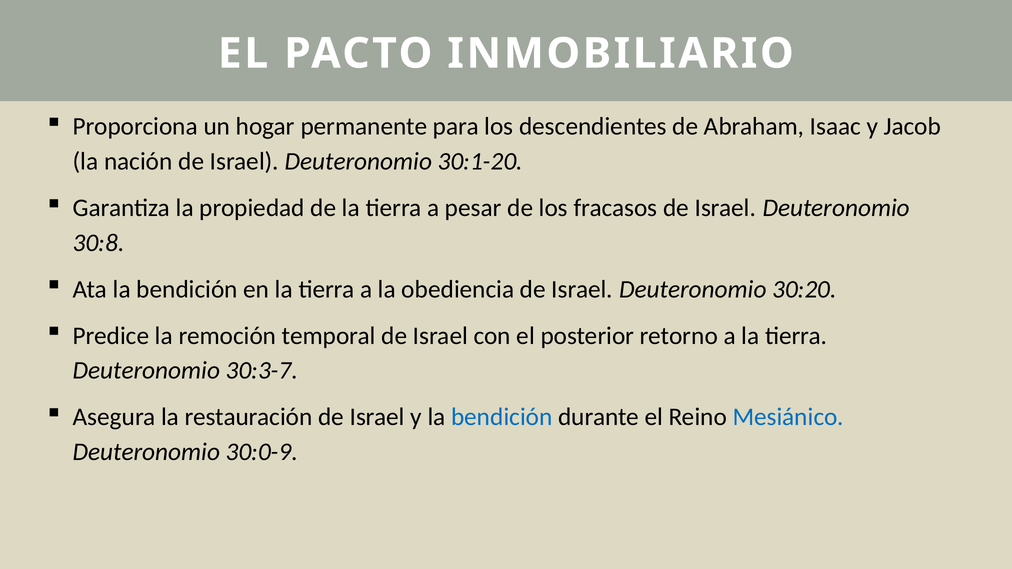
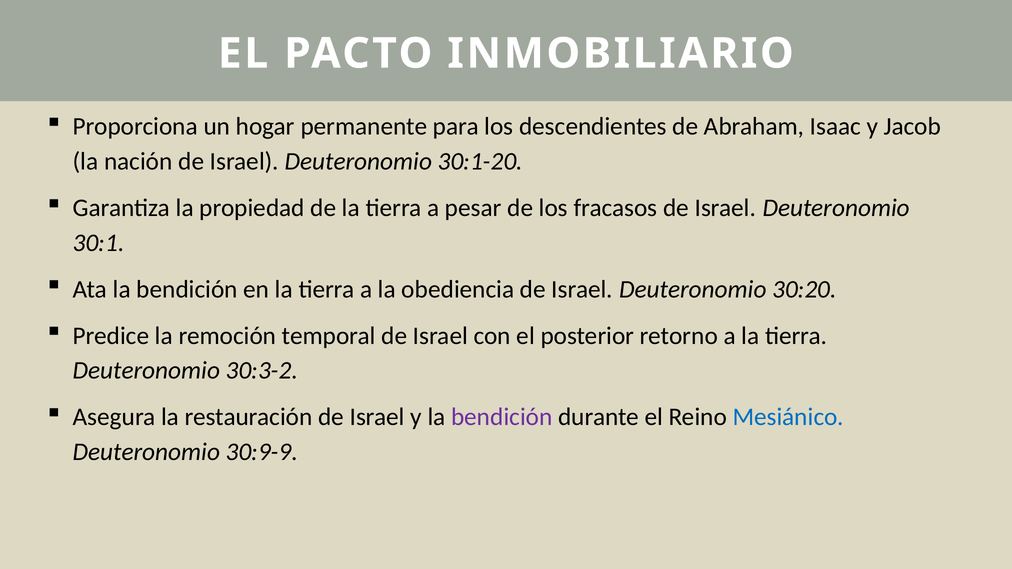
30:8: 30:8 -> 30:1
30:3-7: 30:3-7 -> 30:3-2
bendición at (502, 417) colour: blue -> purple
30:0-9: 30:0-9 -> 30:9-9
